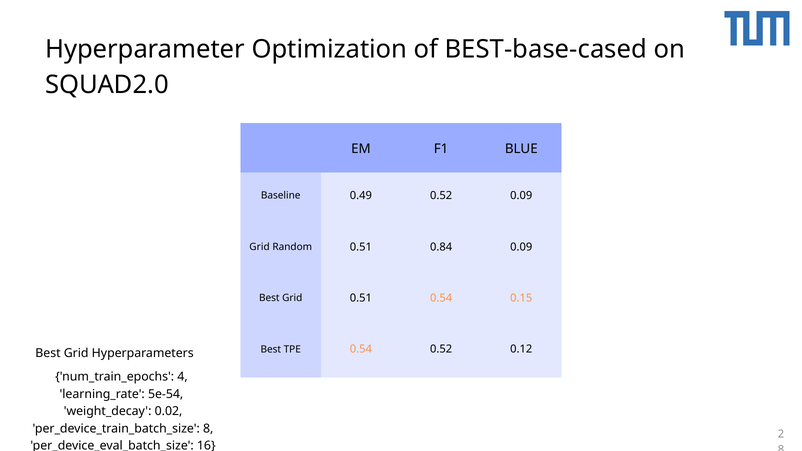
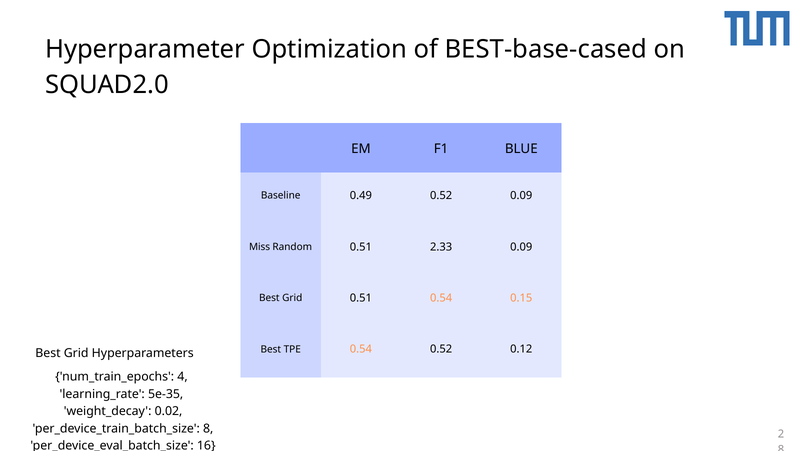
Grid at (260, 247): Grid -> Miss
0.84: 0.84 -> 2.33
5e-54: 5e-54 -> 5e-35
